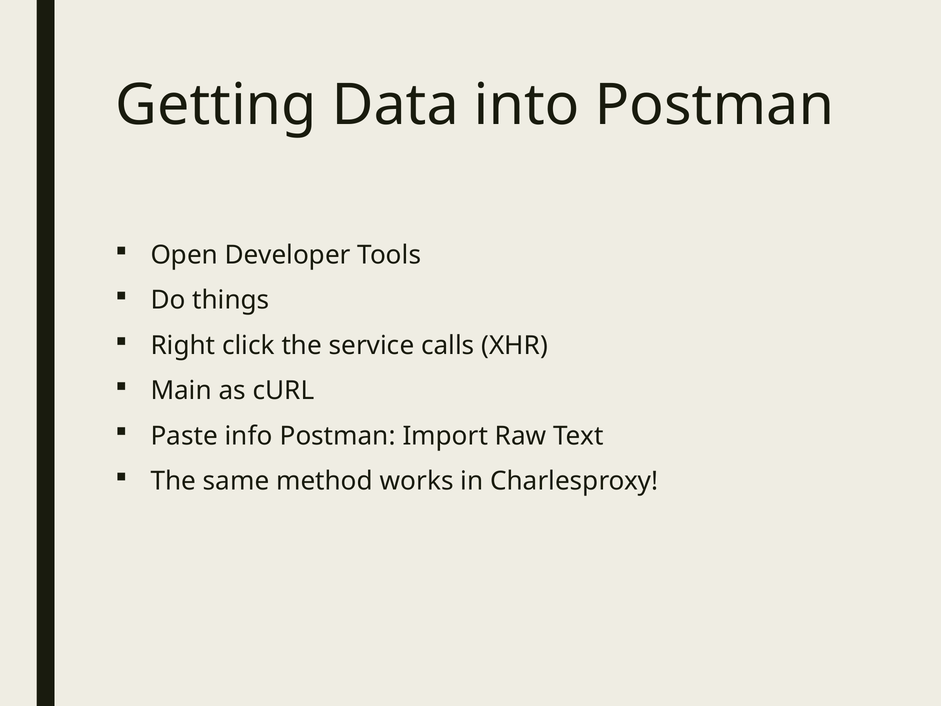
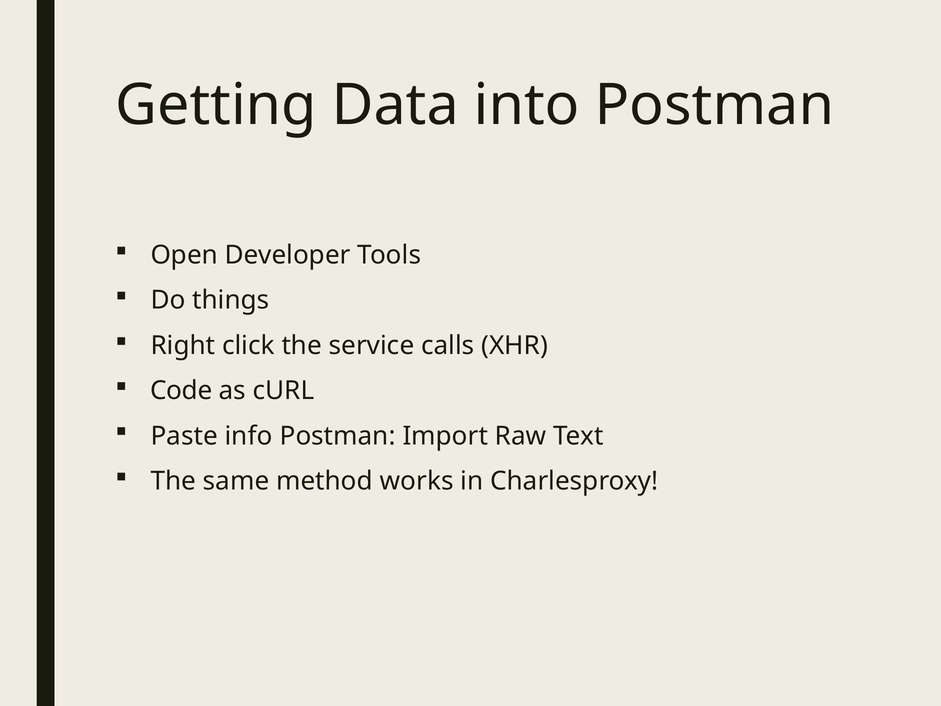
Main: Main -> Code
